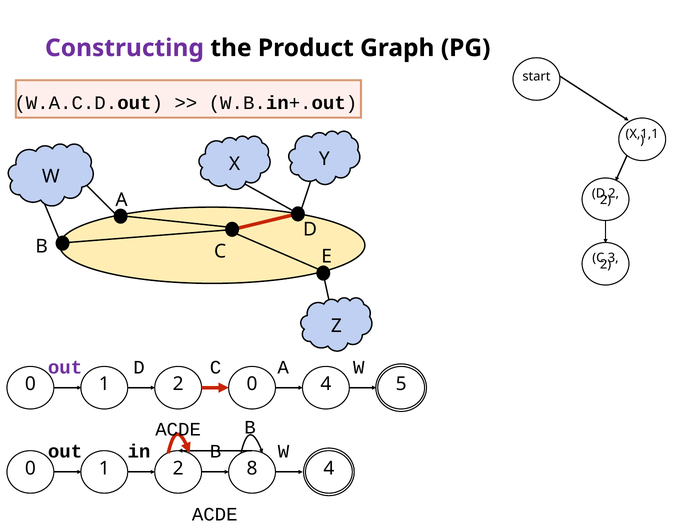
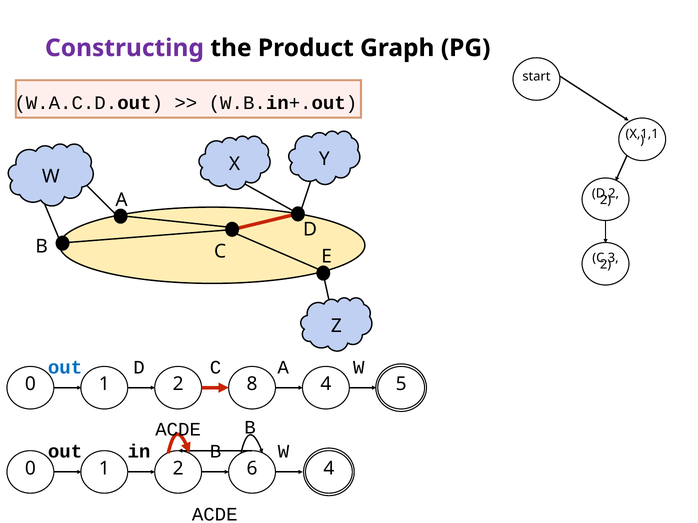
out at (65, 368) colour: purple -> blue
2 0: 0 -> 8
8: 8 -> 6
